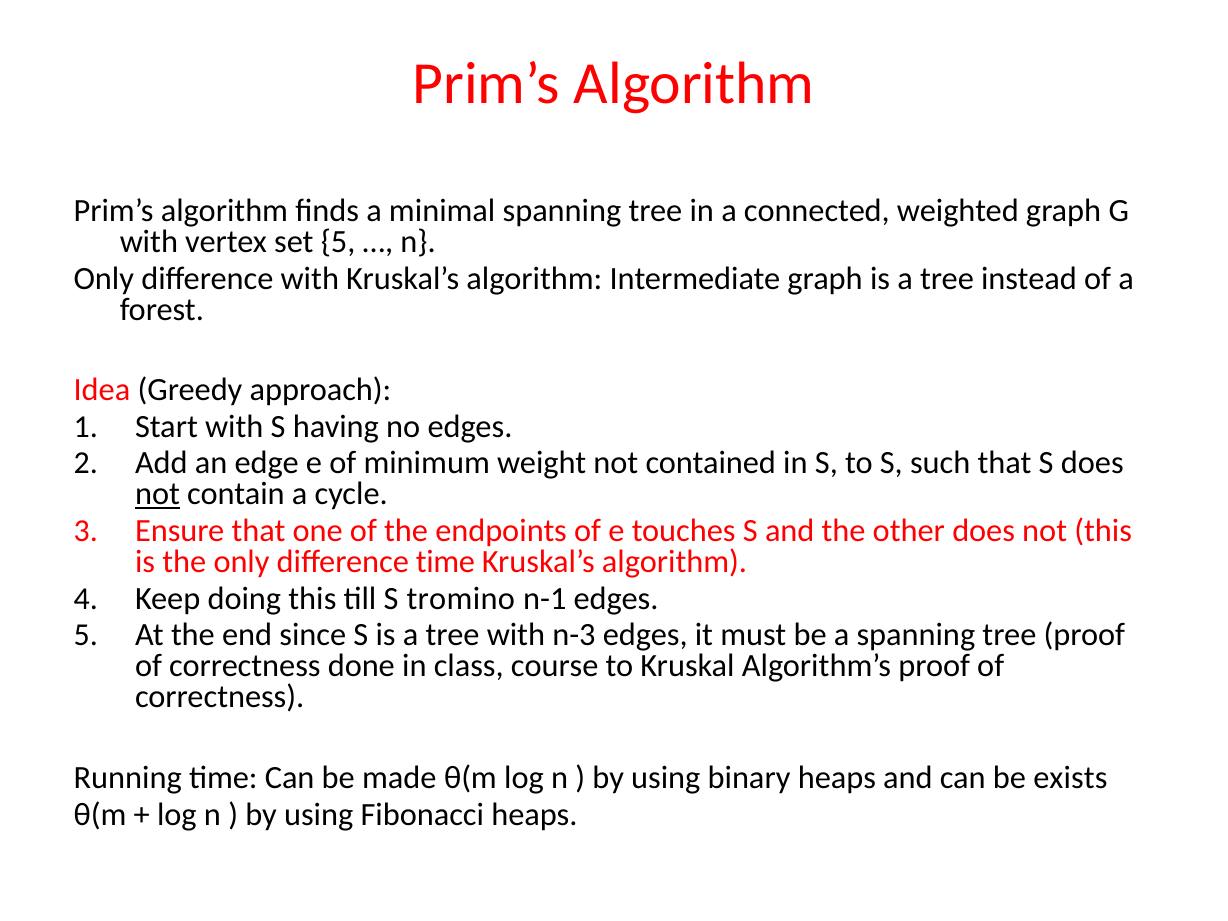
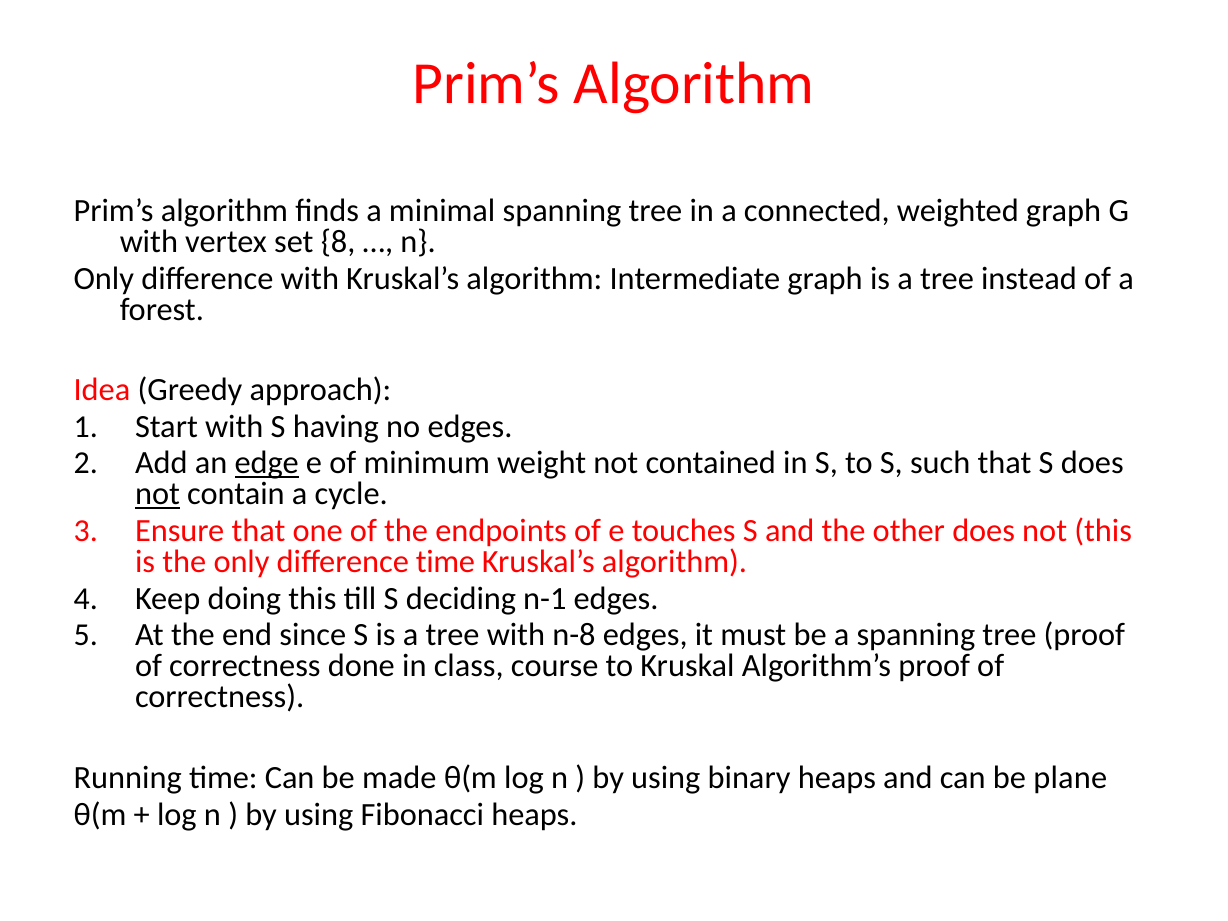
set 5: 5 -> 8
edge underline: none -> present
tromino: tromino -> deciding
n-3: n-3 -> n-8
exists: exists -> plane
